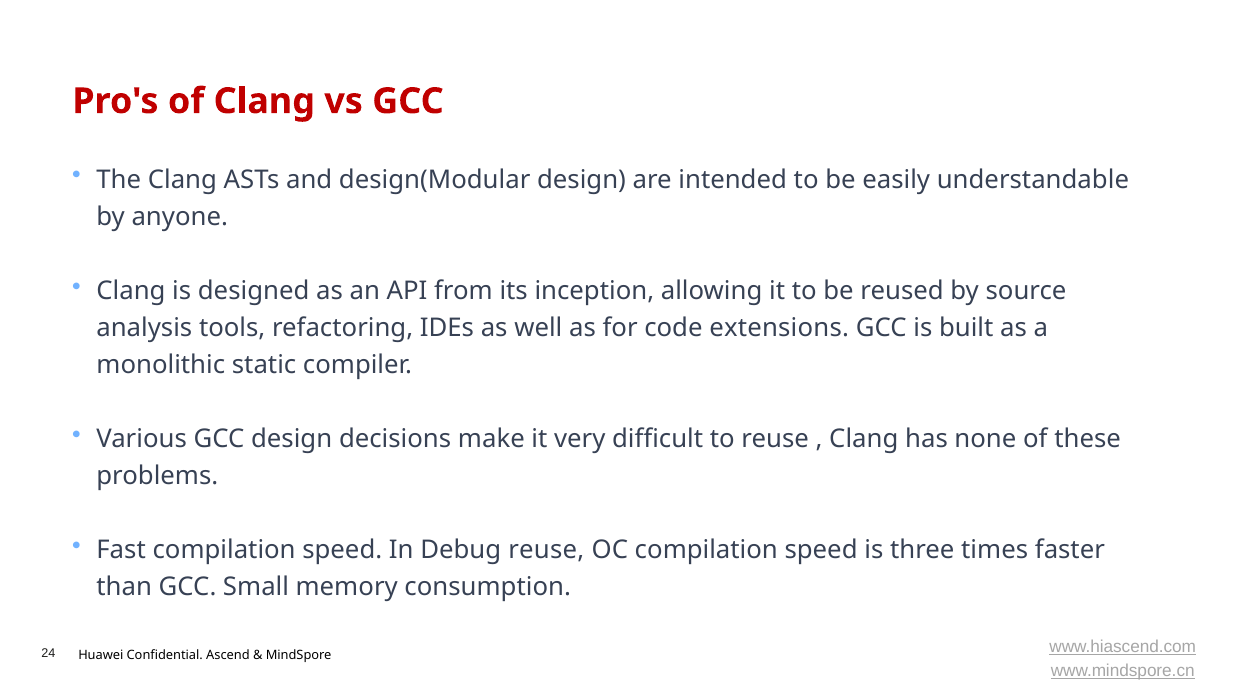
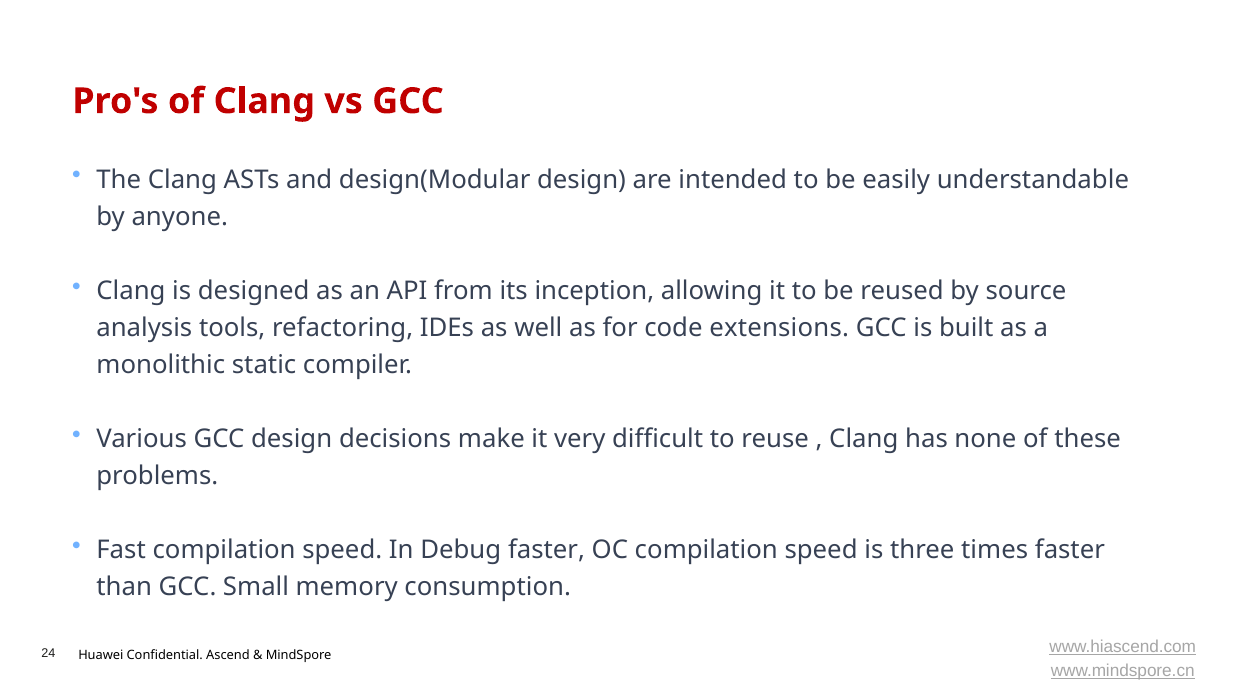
Debug reuse: reuse -> faster
